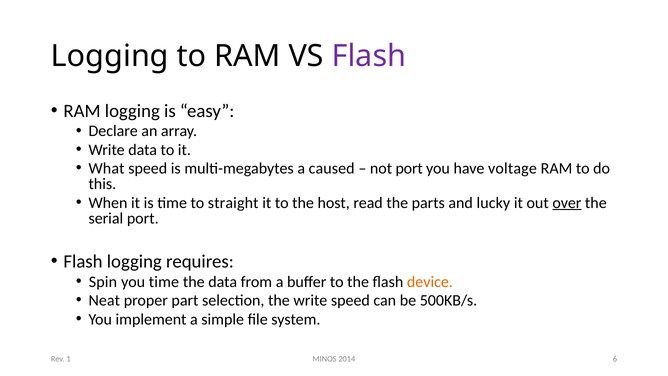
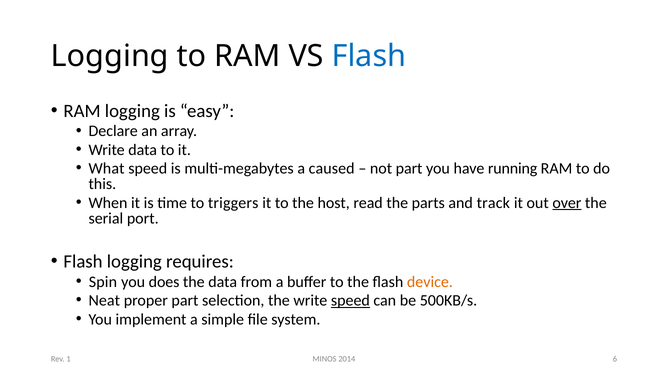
Flash at (369, 56) colour: purple -> blue
not port: port -> part
voltage: voltage -> running
straight: straight -> triggers
lucky: lucky -> track
you time: time -> does
speed at (350, 300) underline: none -> present
